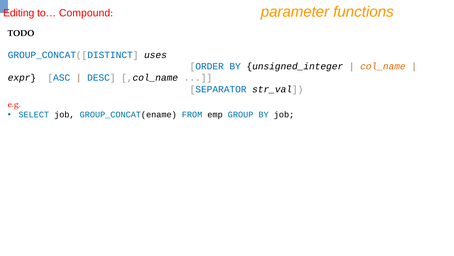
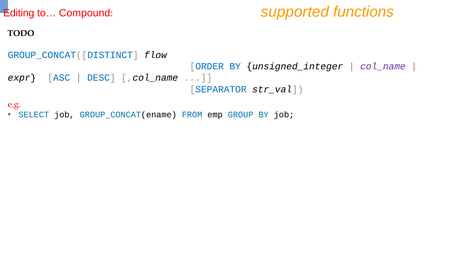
parameter: parameter -> supported
uses: uses -> flow
col_name colour: orange -> purple
